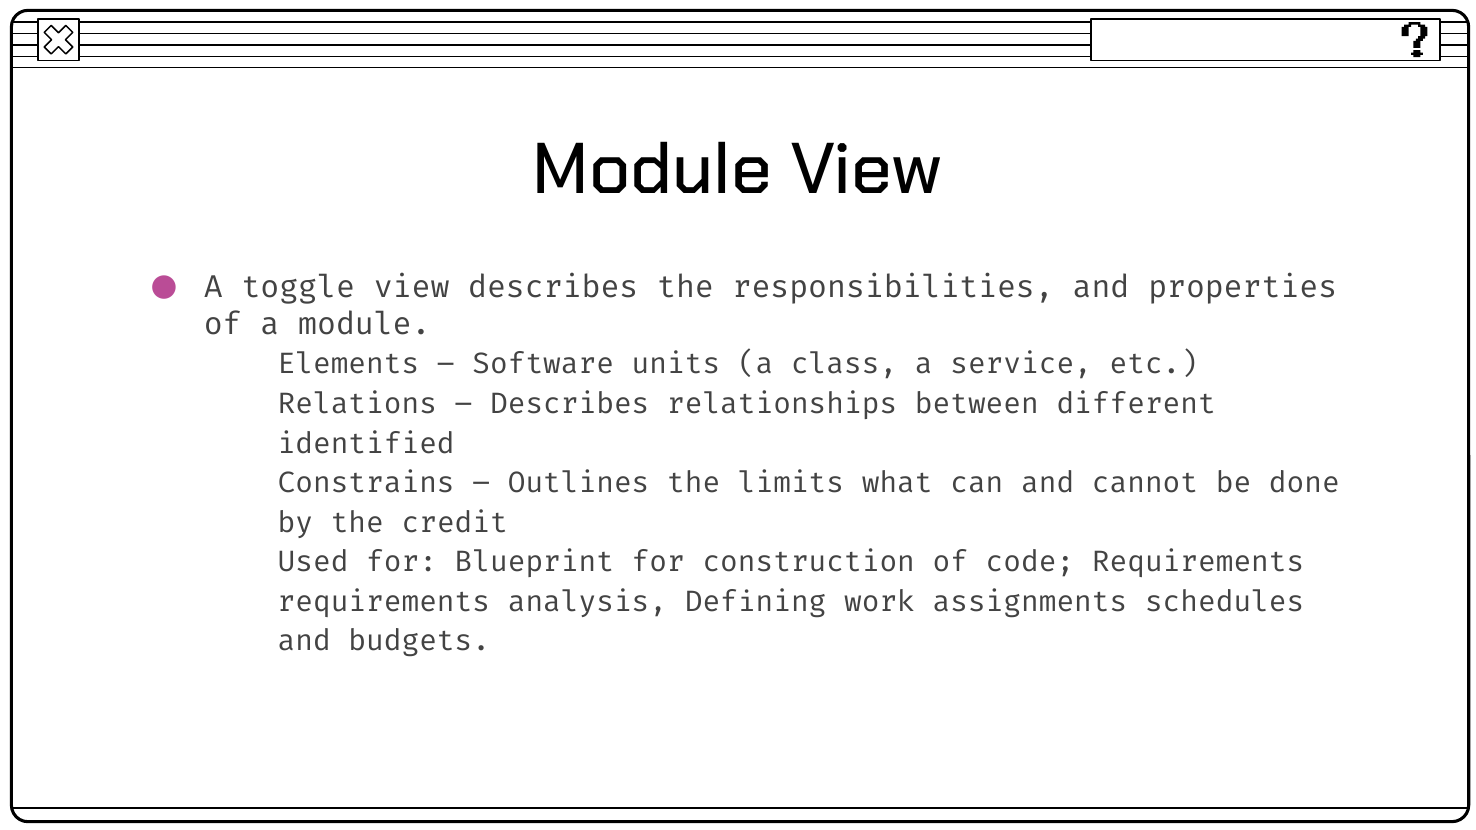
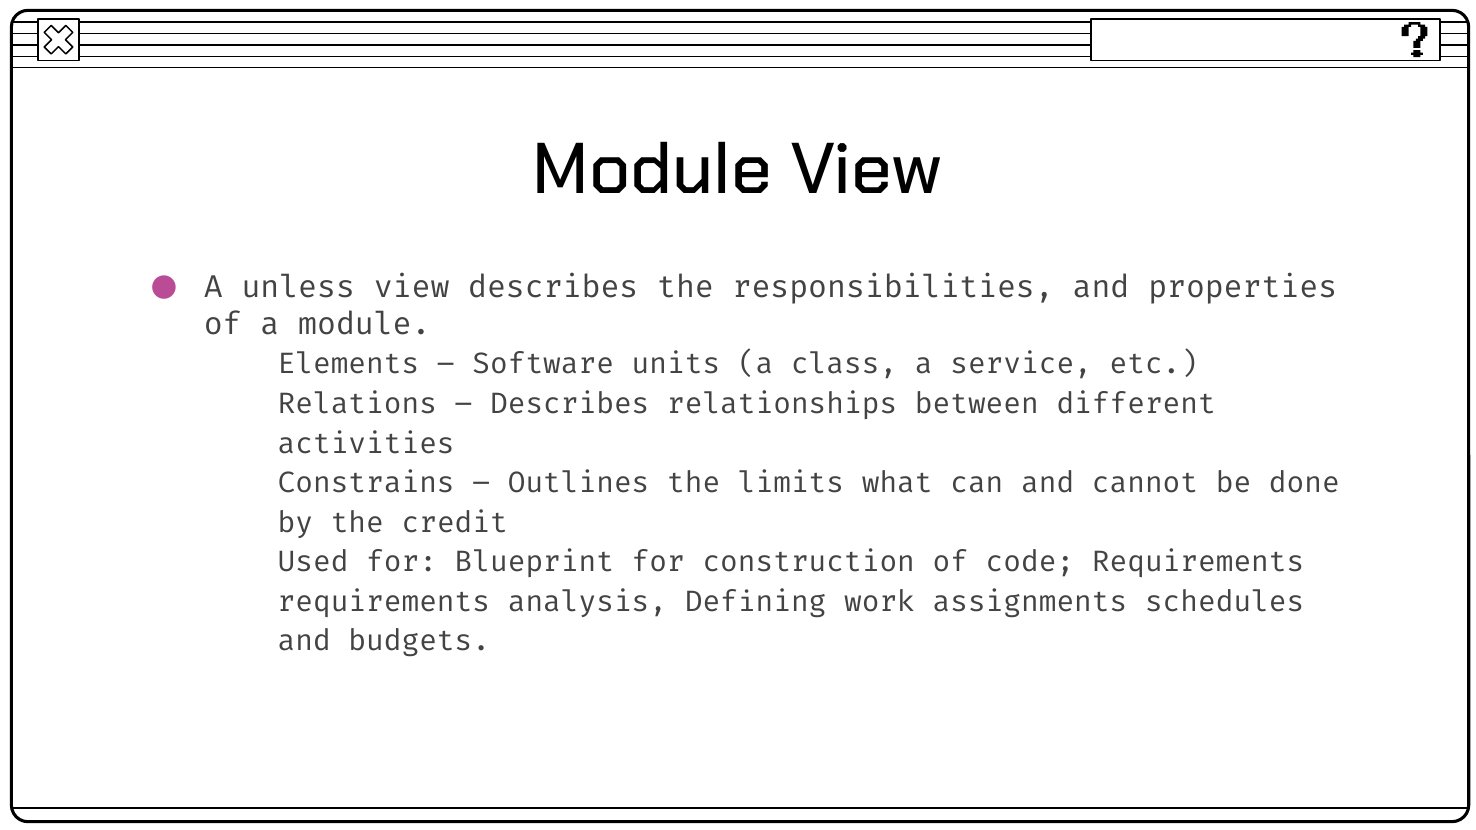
toggle: toggle -> unless
identified: identified -> activities
